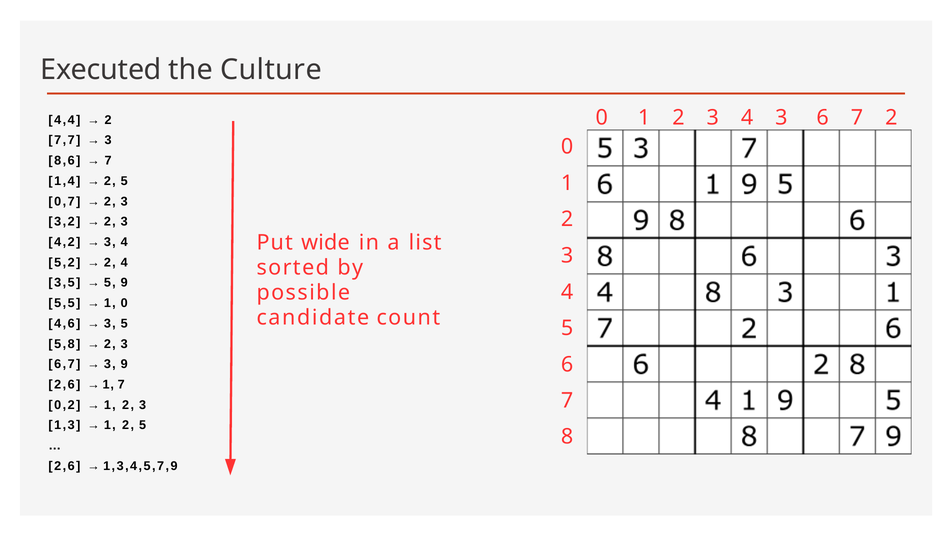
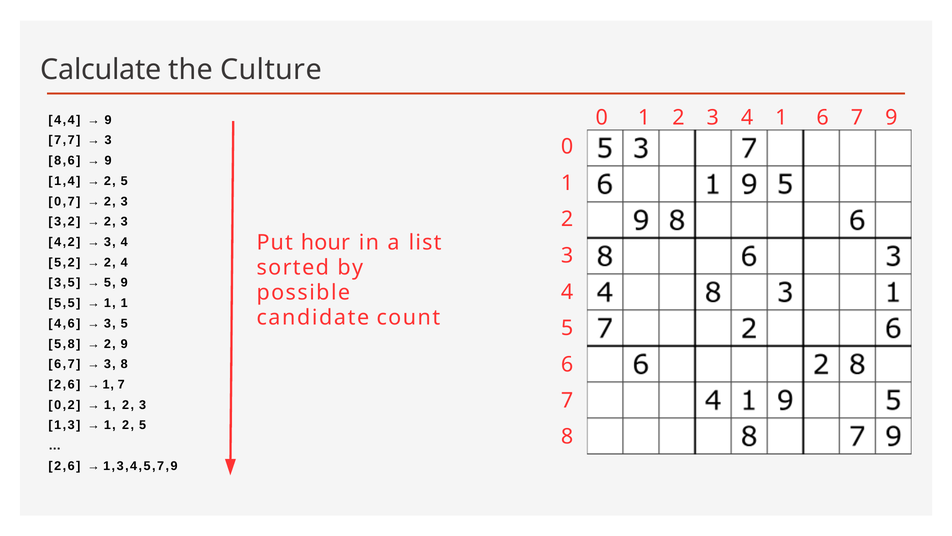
Executed: Executed -> Calculate
4 3: 3 -> 1
7 2: 2 -> 9
2 at (108, 120): 2 -> 9
7 at (108, 161): 7 -> 9
wide: wide -> hour
1 0: 0 -> 1
3 at (124, 344): 3 -> 9
3 9: 9 -> 8
